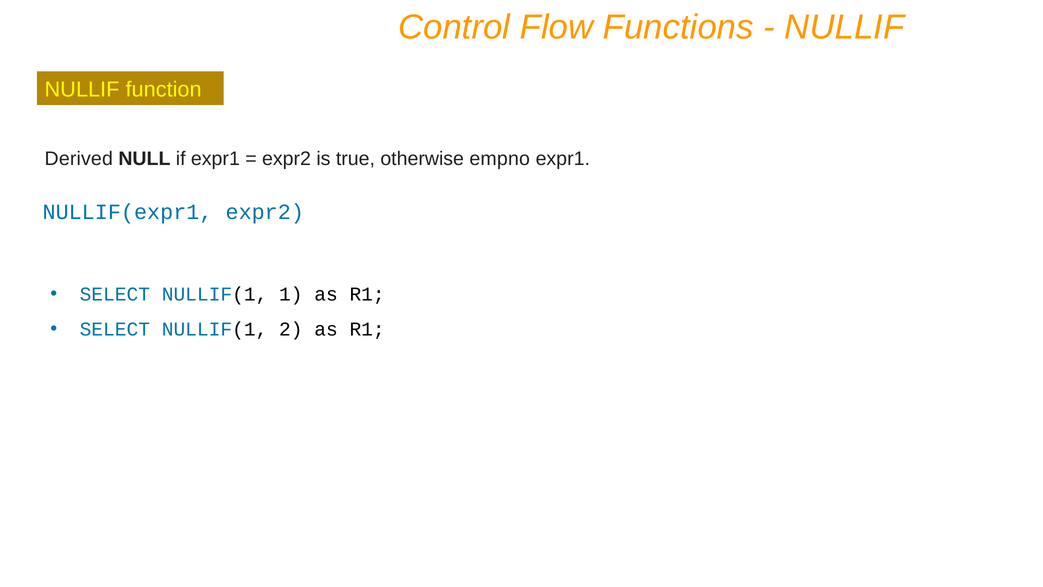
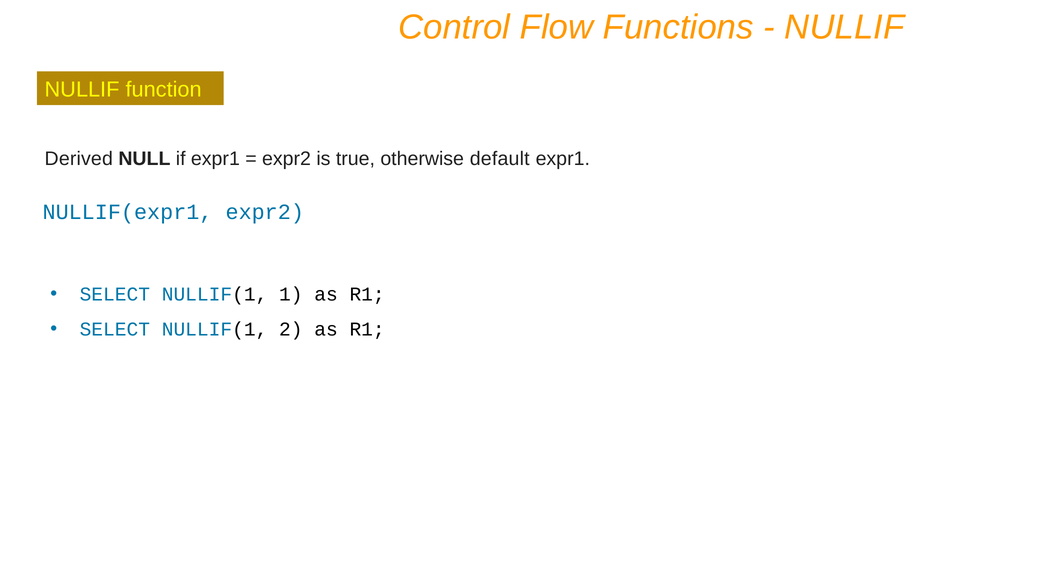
empno: empno -> default
